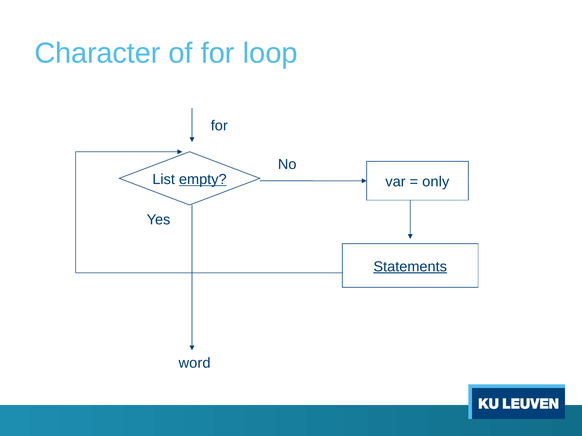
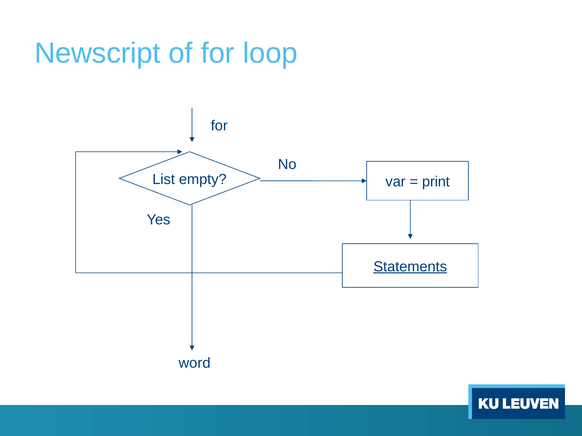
Character: Character -> Newscript
empty underline: present -> none
only: only -> print
